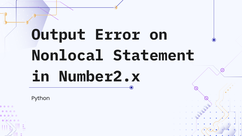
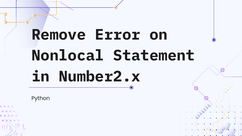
Output: Output -> Remove
